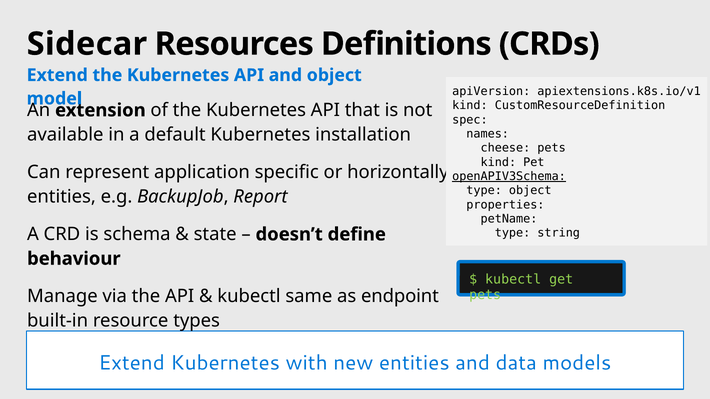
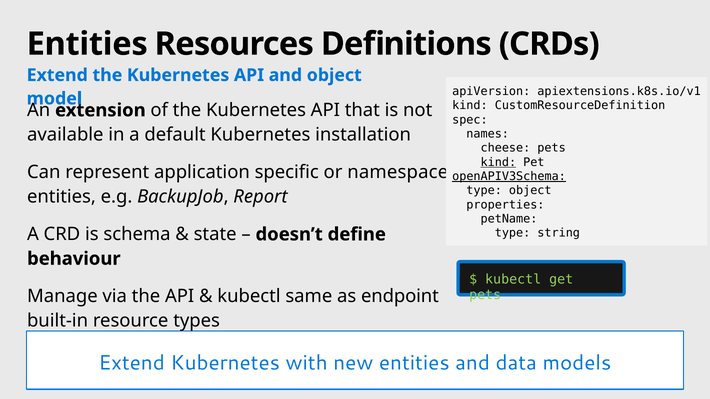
Sidecar at (87, 44): Sidecar -> Entities
kind at (498, 162) underline: none -> present
horizontally: horizontally -> namespace
